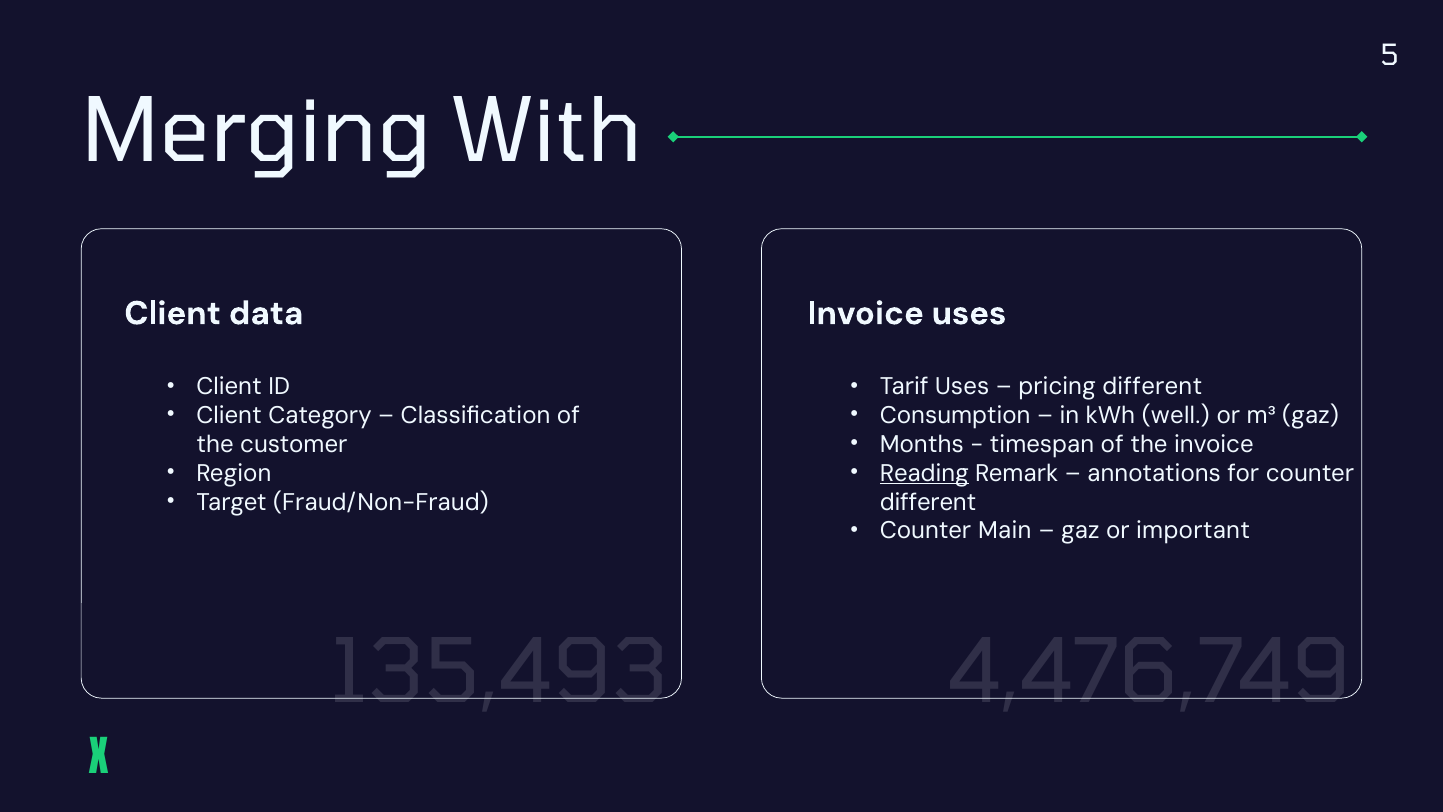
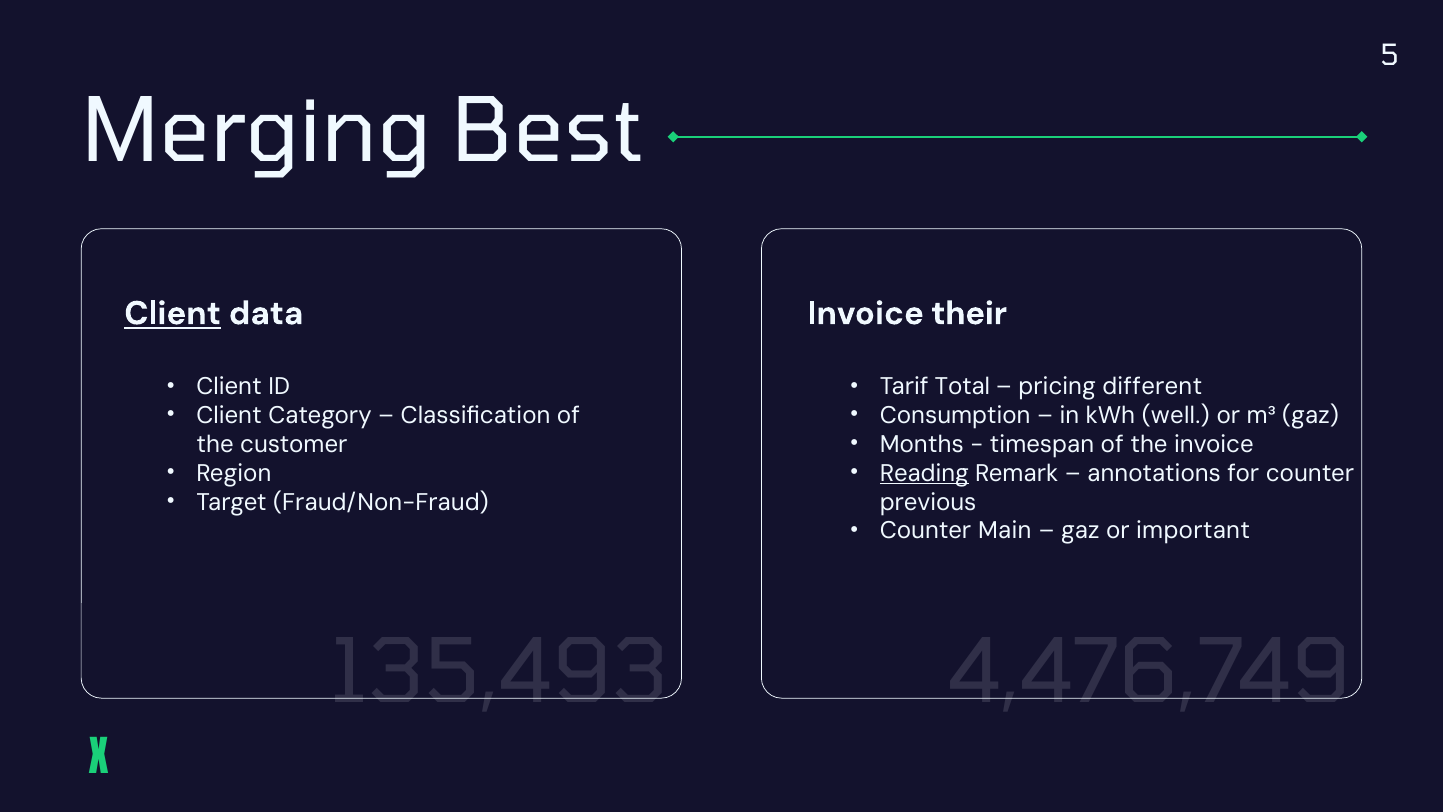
With: With -> Best
Client at (173, 313) underline: none -> present
Invoice uses: uses -> their
Tarif Uses: Uses -> Total
different at (928, 502): different -> previous
